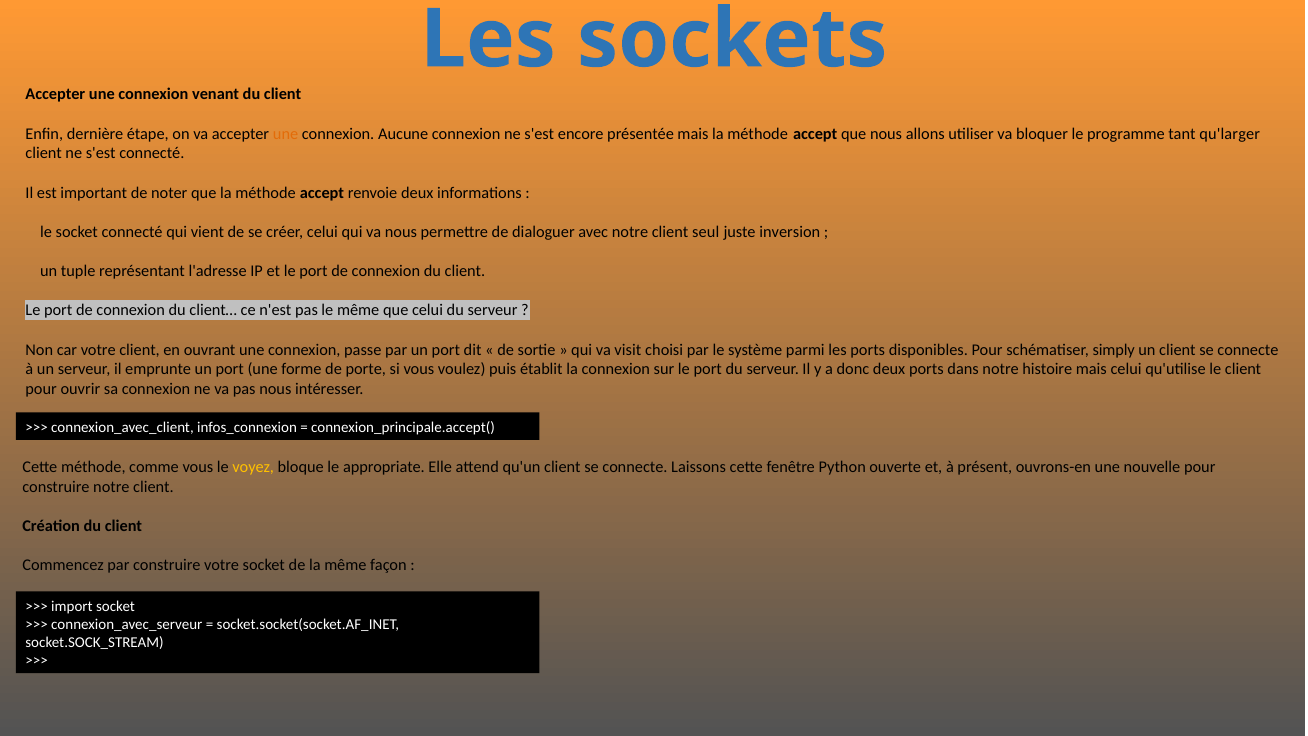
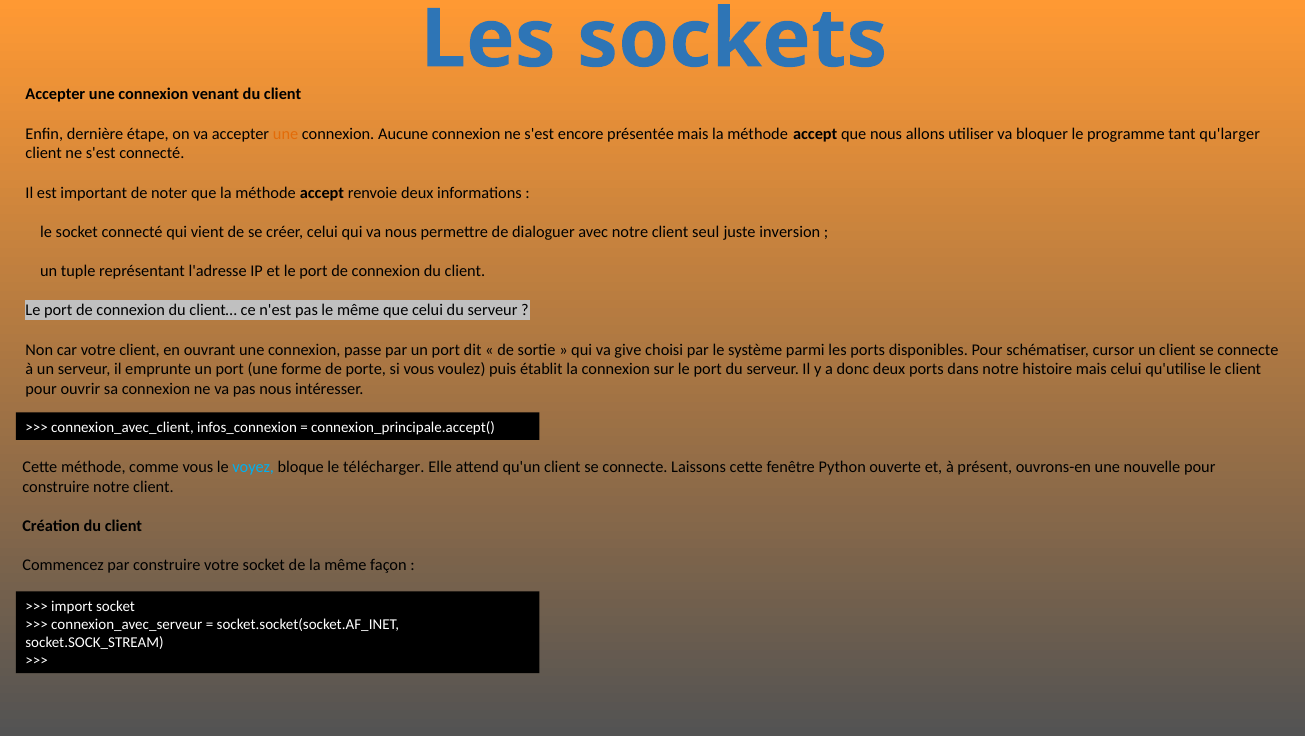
visit: visit -> give
simply: simply -> cursor
voyez colour: yellow -> light blue
appropriate: appropriate -> télécharger
